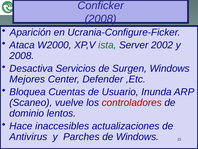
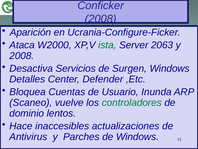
2002: 2002 -> 2063
Mejores: Mejores -> Detalles
controladores colour: red -> green
